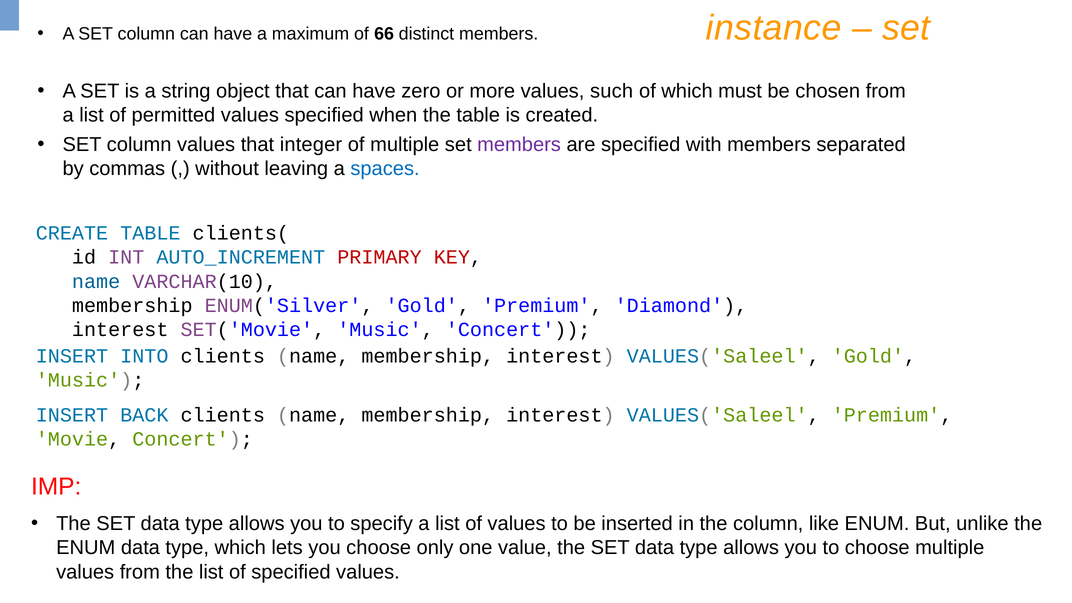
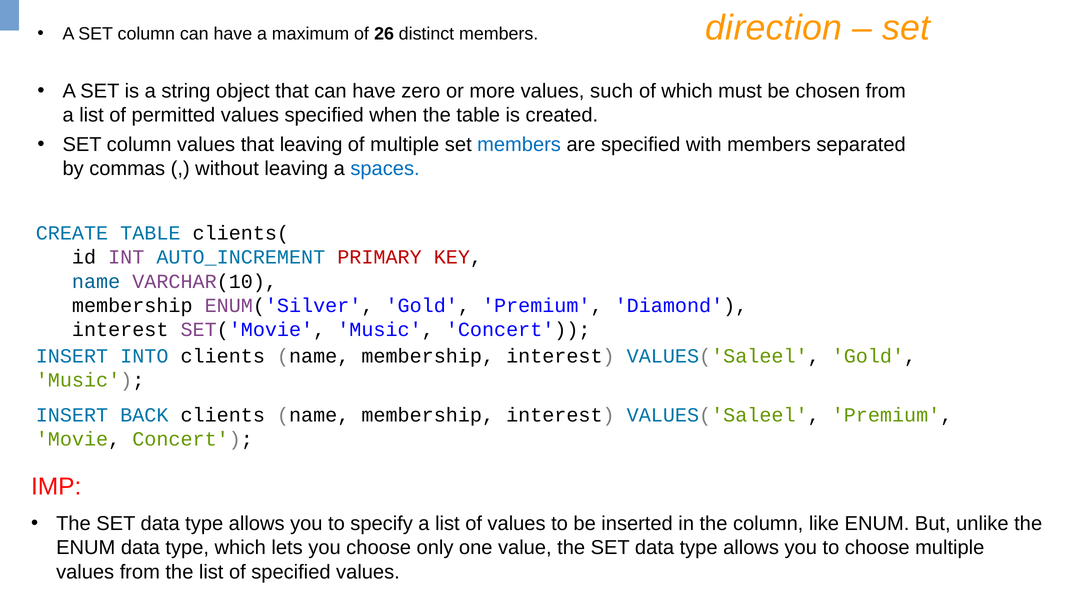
instance: instance -> direction
66: 66 -> 26
that integer: integer -> leaving
members at (519, 145) colour: purple -> blue
